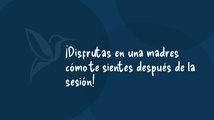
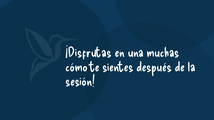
madres: madres -> muchas
